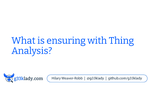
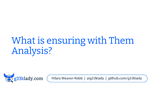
Thing: Thing -> Them
